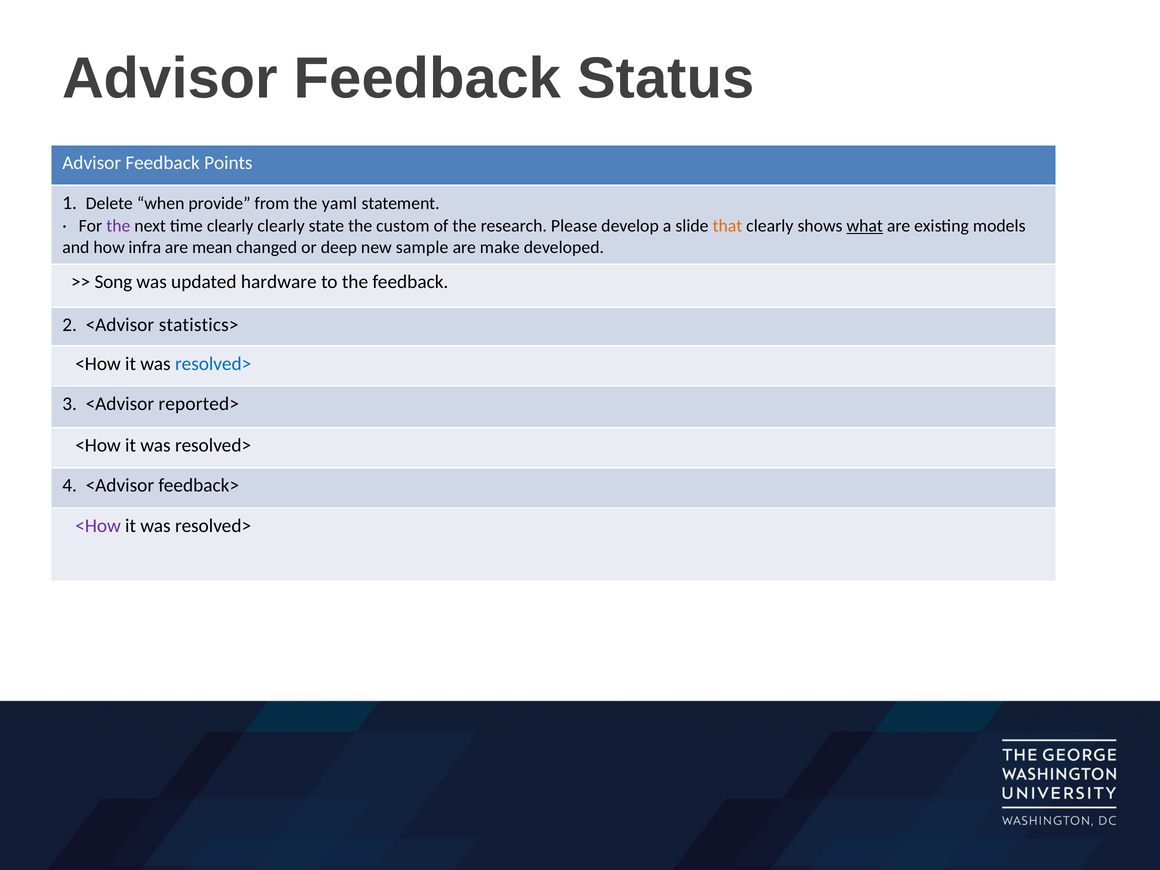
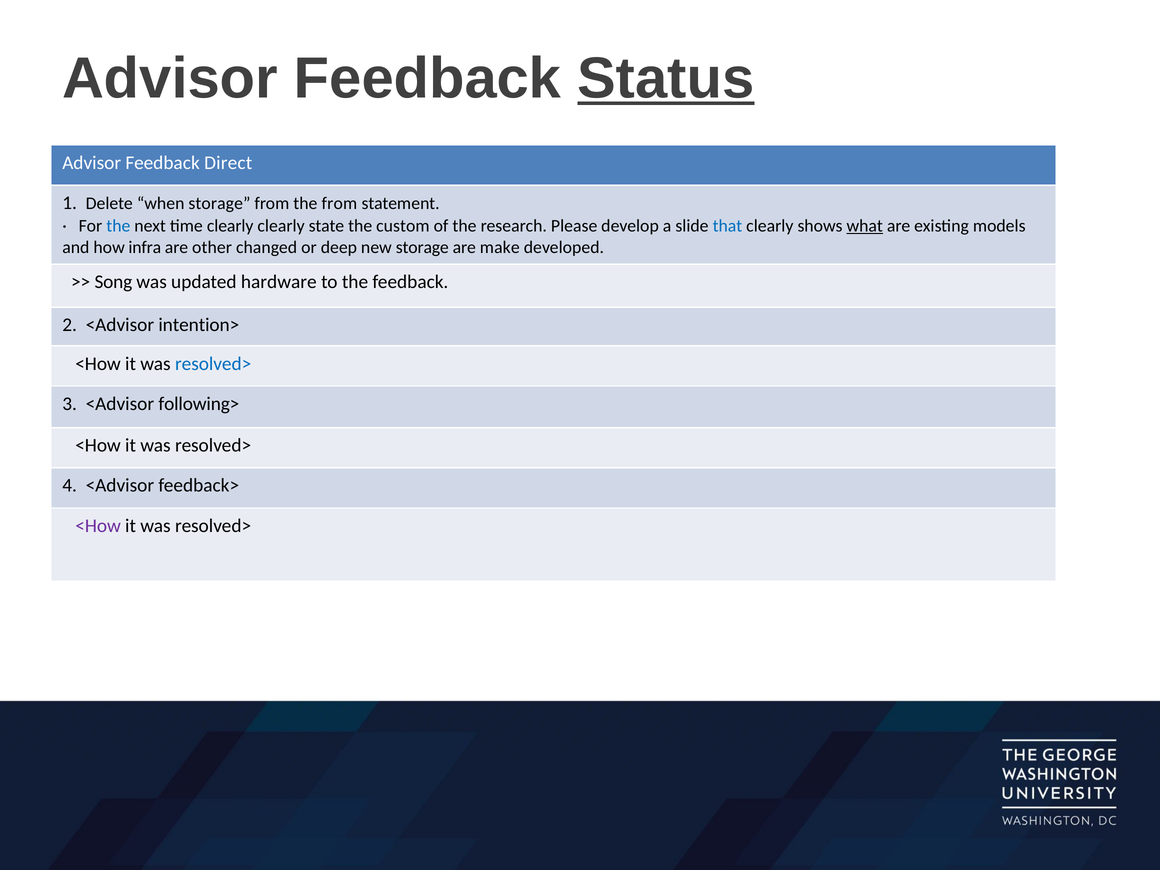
Status underline: none -> present
Points: Points -> Direct
when provide: provide -> storage
the yaml: yaml -> from
the at (118, 226) colour: purple -> blue
that colour: orange -> blue
mean: mean -> other
new sample: sample -> storage
statistics>: statistics> -> intention>
reported>: reported> -> following>
